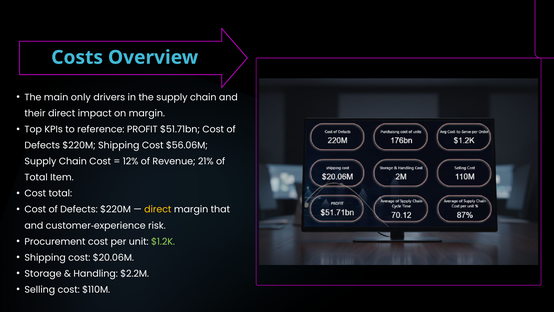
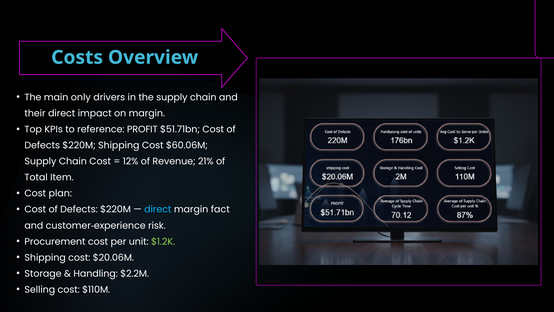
$56.06M: $56.06M -> $60.06M
Cost total: total -> plan
direct at (158, 209) colour: yellow -> light blue
that: that -> fact
